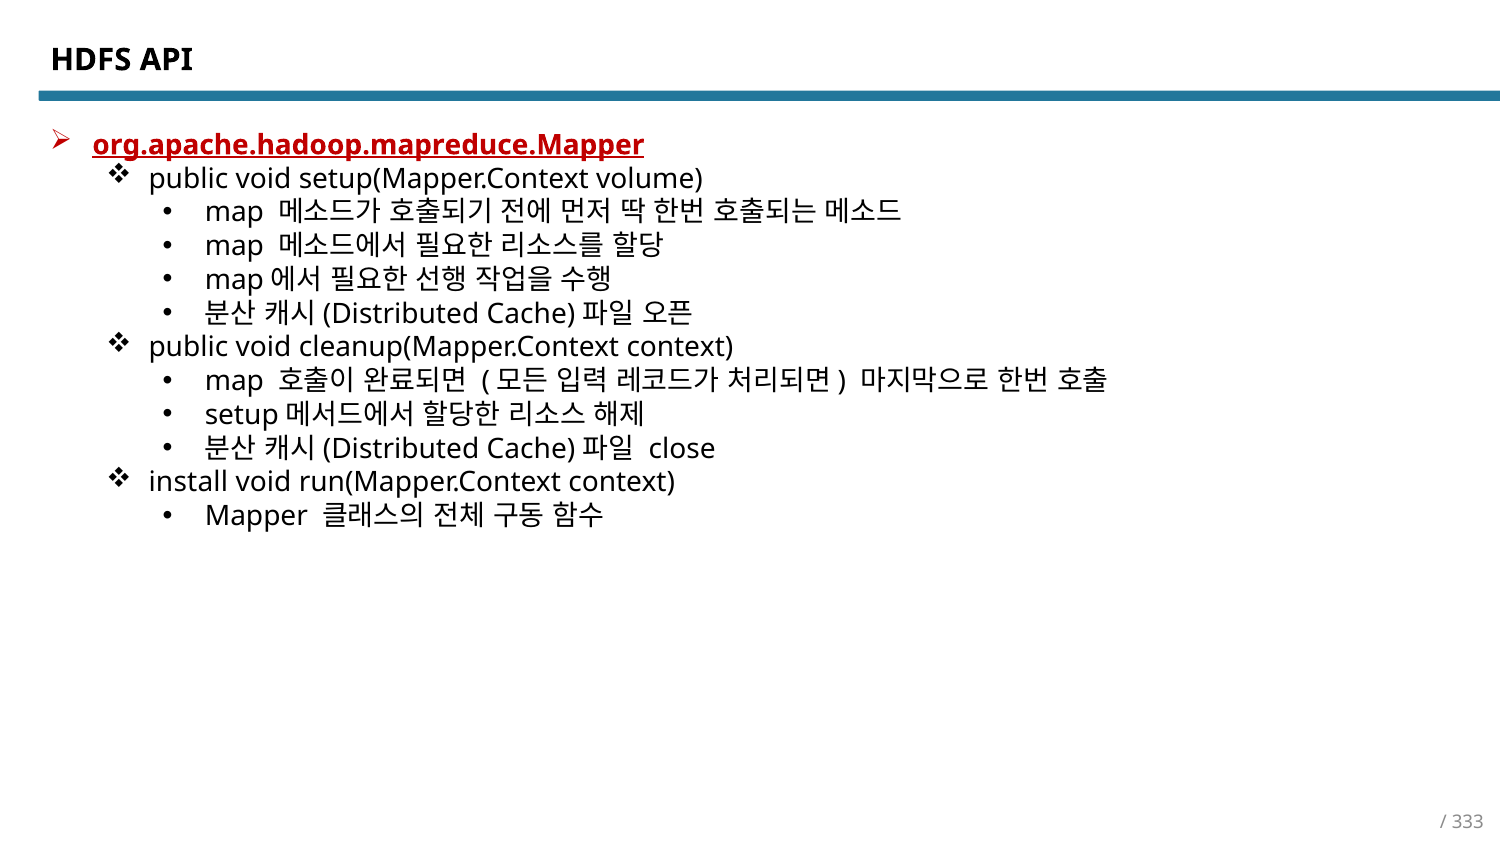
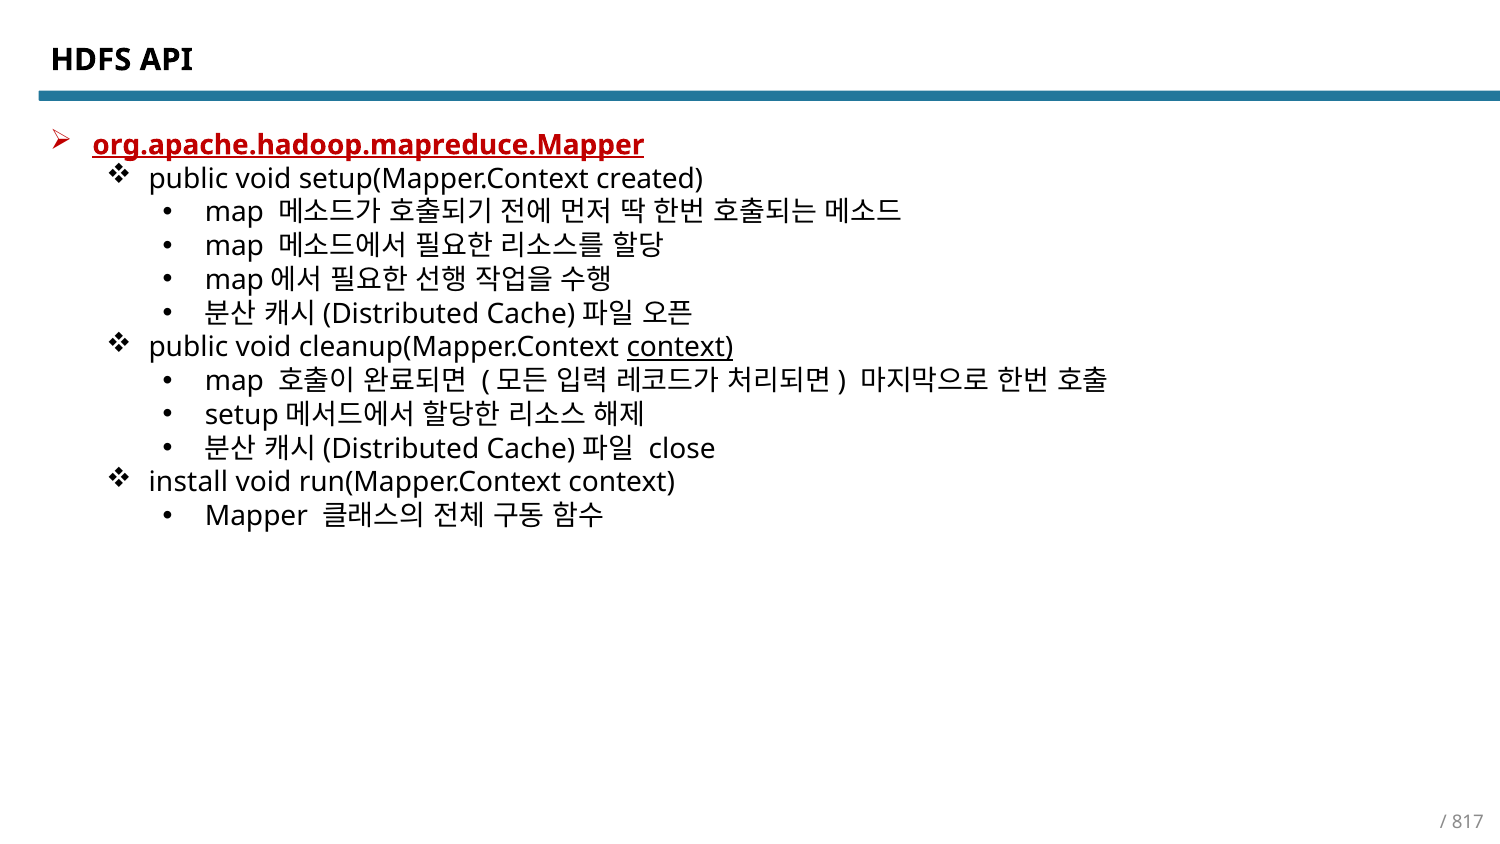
volume: volume -> created
context at (680, 347) underline: none -> present
333: 333 -> 817
